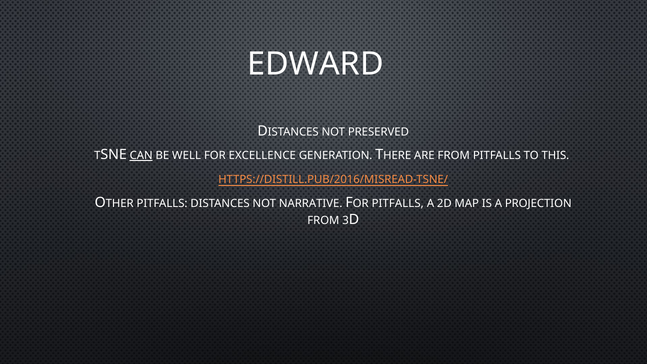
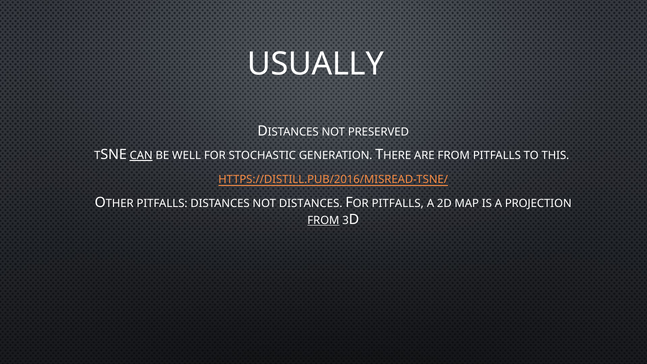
EDWARD: EDWARD -> USUALLY
EXCELLENCE: EXCELLENCE -> STOCHASTIC
NOT NARRATIVE: NARRATIVE -> DISTANCES
FROM at (323, 220) underline: none -> present
